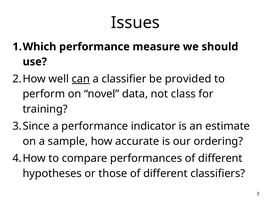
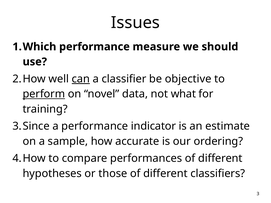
provided: provided -> objective
perform underline: none -> present
class: class -> what
